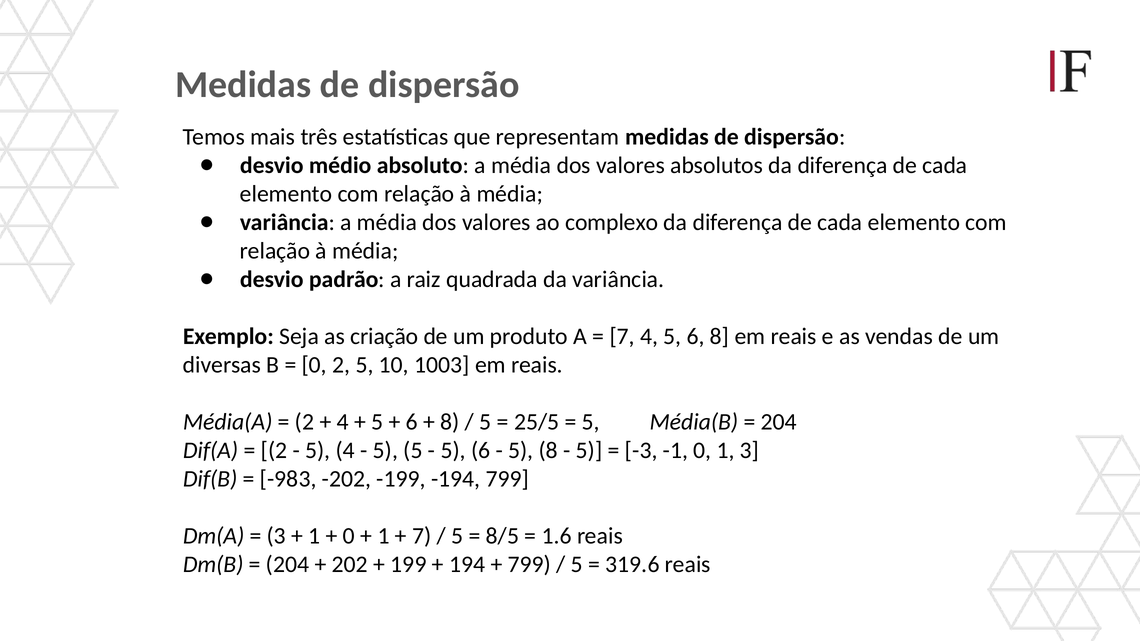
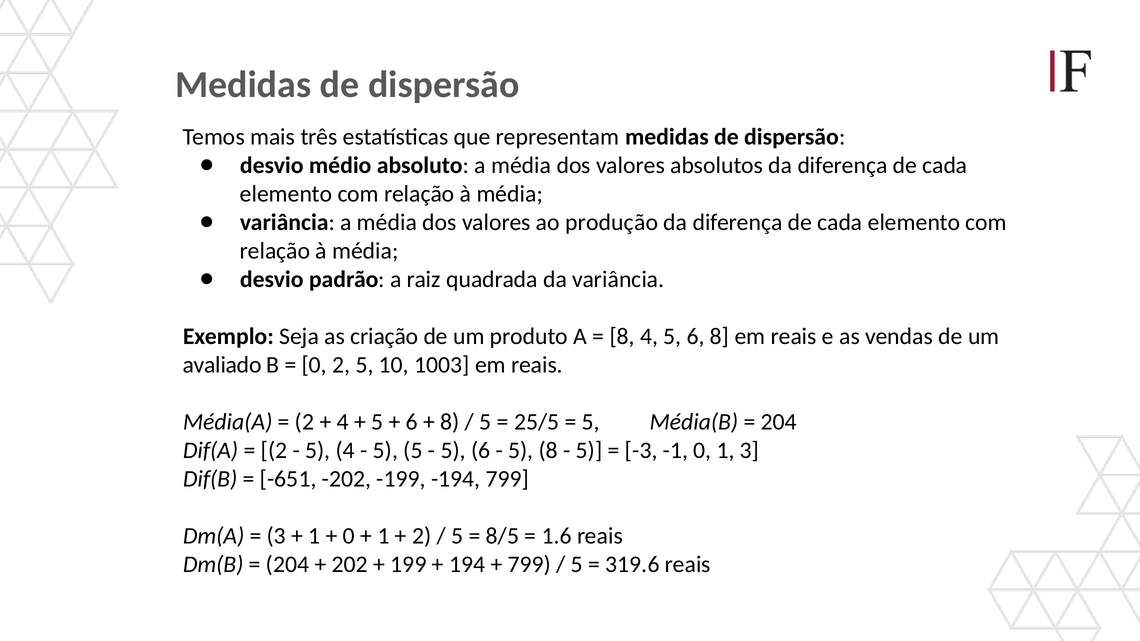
complexo: complexo -> produção
7 at (622, 336): 7 -> 8
diversas: diversas -> avaliado
-983: -983 -> -651
7 at (422, 536): 7 -> 2
